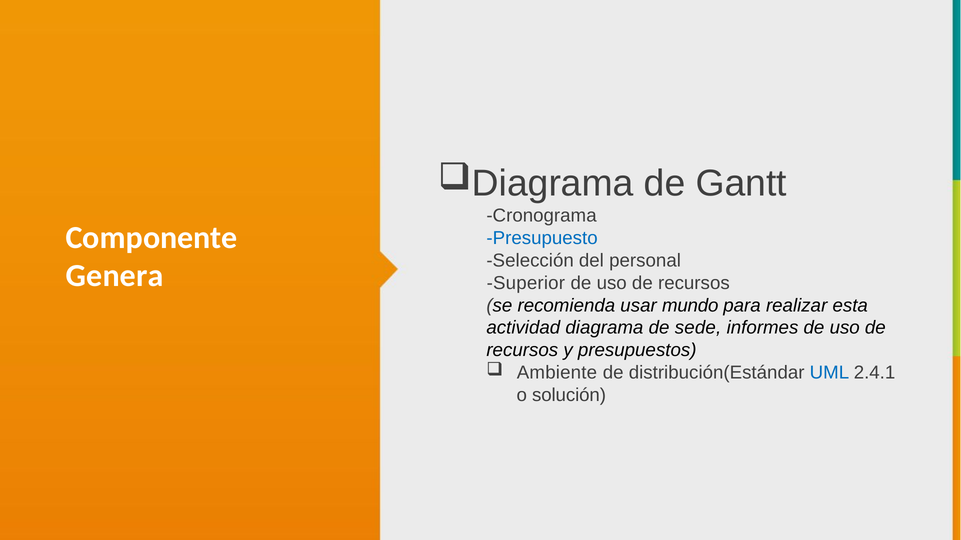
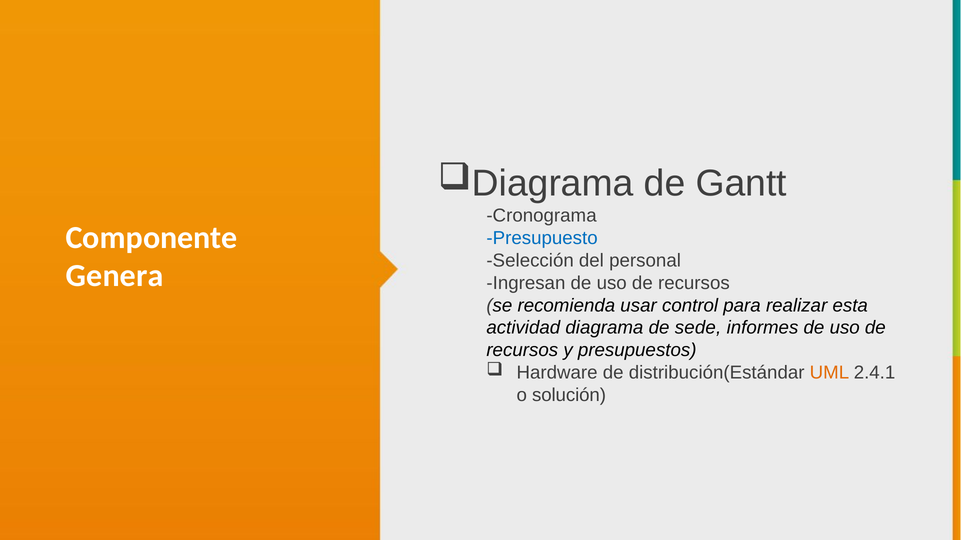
Superior: Superior -> Ingresan
mundo: mundo -> control
Ambiente: Ambiente -> Hardware
UML colour: blue -> orange
